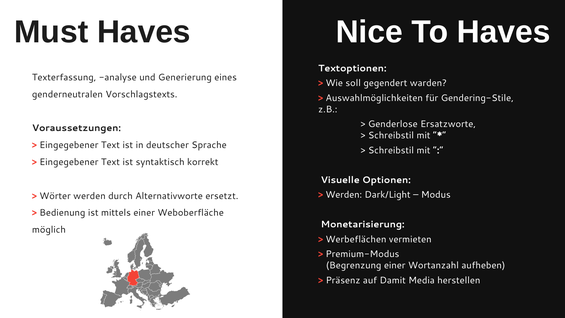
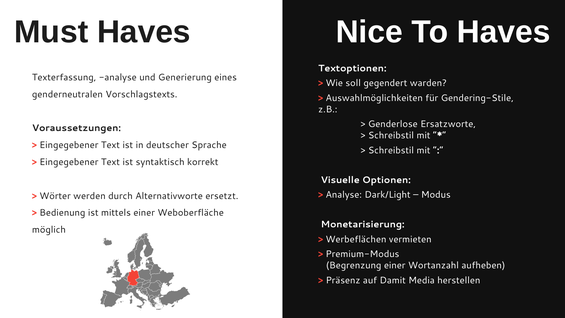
Werden at (344, 195): Werden -> Analyse
